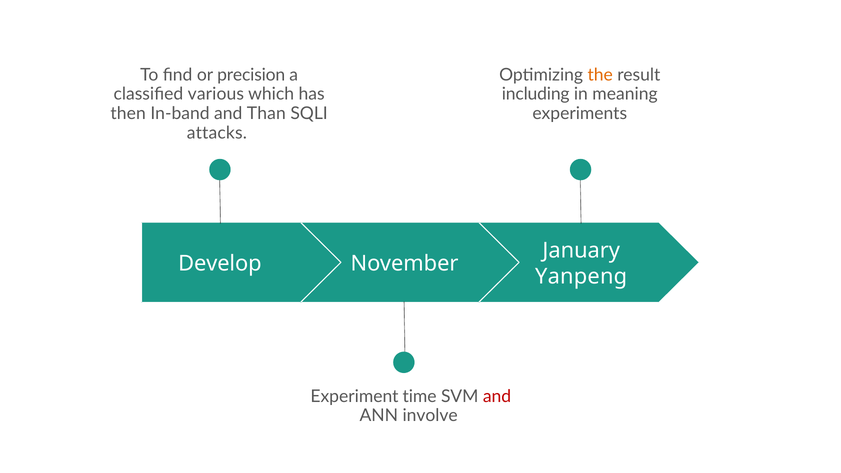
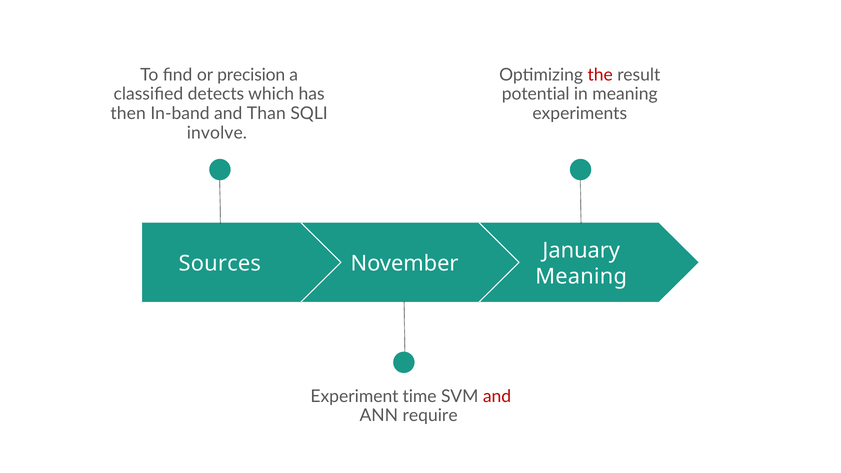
the colour: orange -> red
various: various -> detects
including: including -> potential
attacks: attacks -> involve
Develop: Develop -> Sources
Yanpeng at (581, 277): Yanpeng -> Meaning
involve: involve -> require
